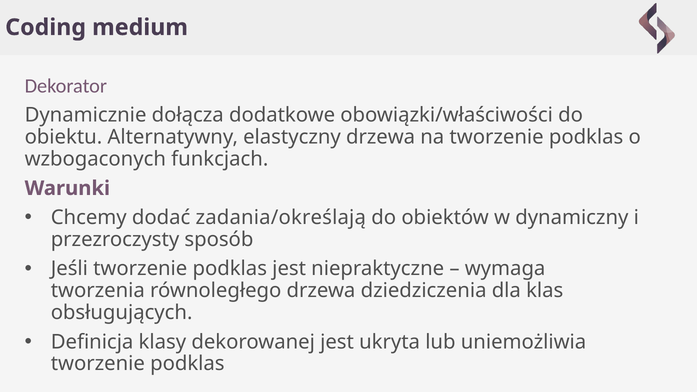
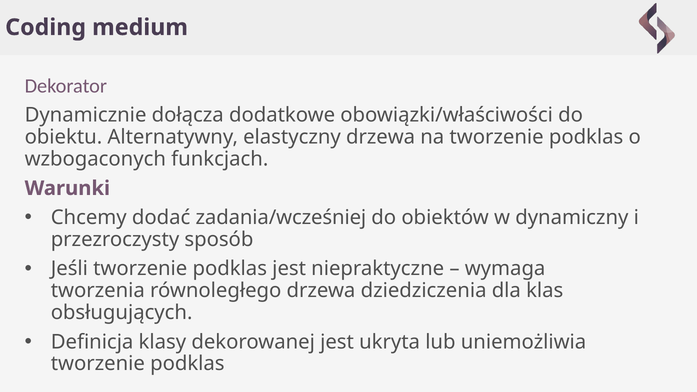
zadania/określają: zadania/określają -> zadania/wcześniej
